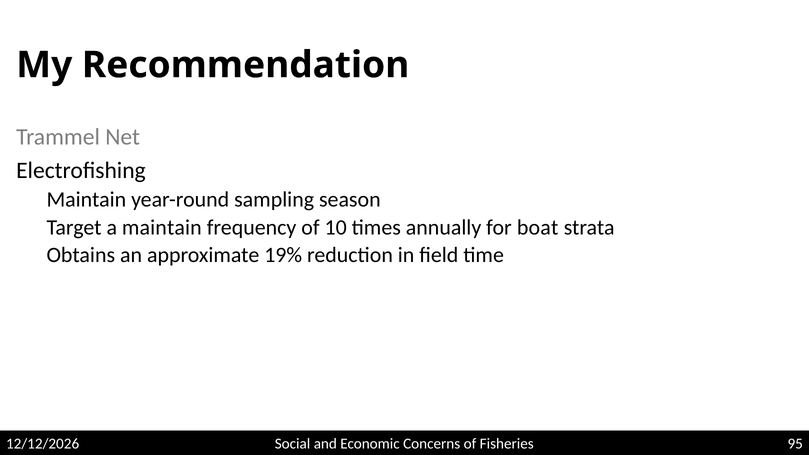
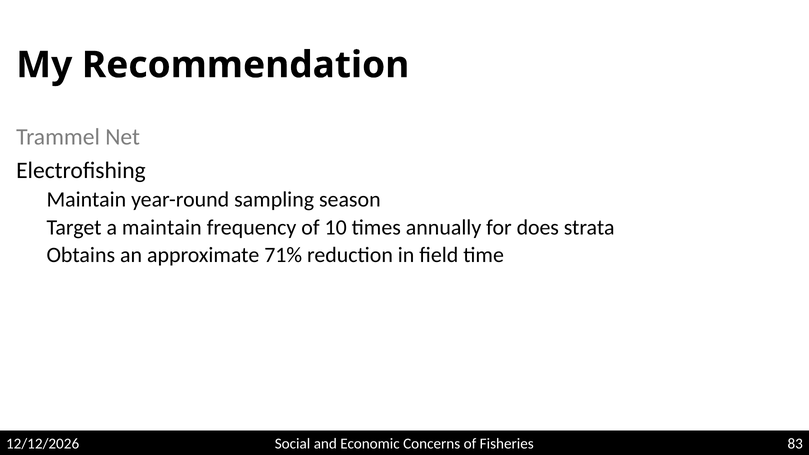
boat: boat -> does
19%: 19% -> 71%
95: 95 -> 83
